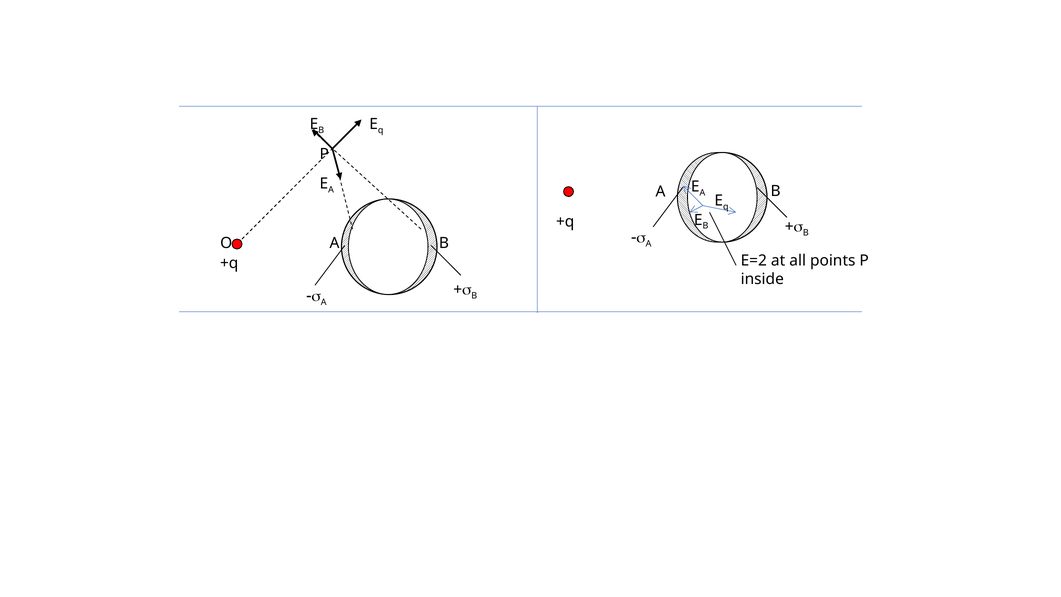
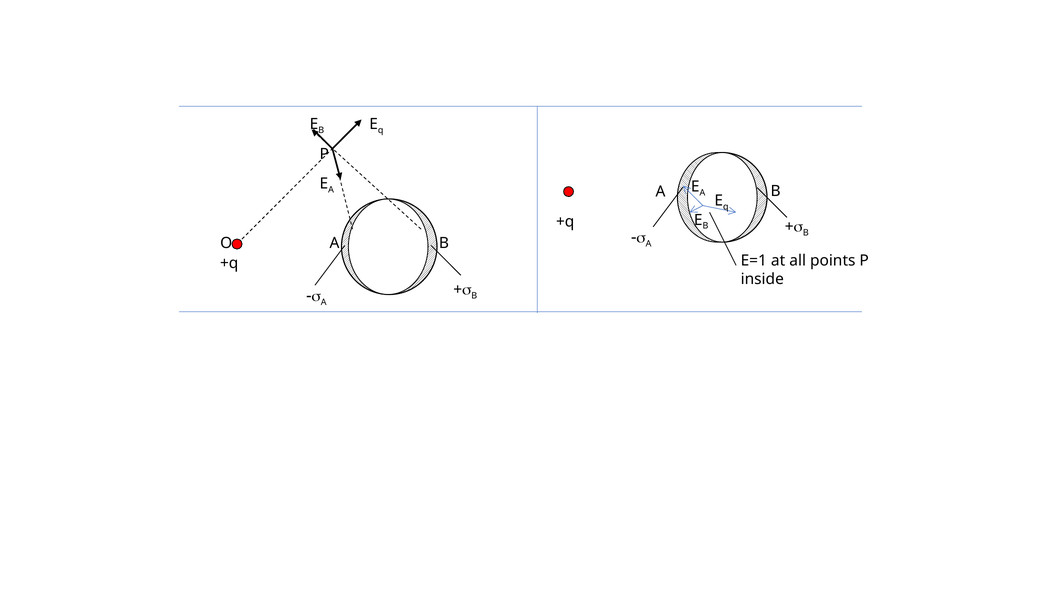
E=2: E=2 -> E=1
